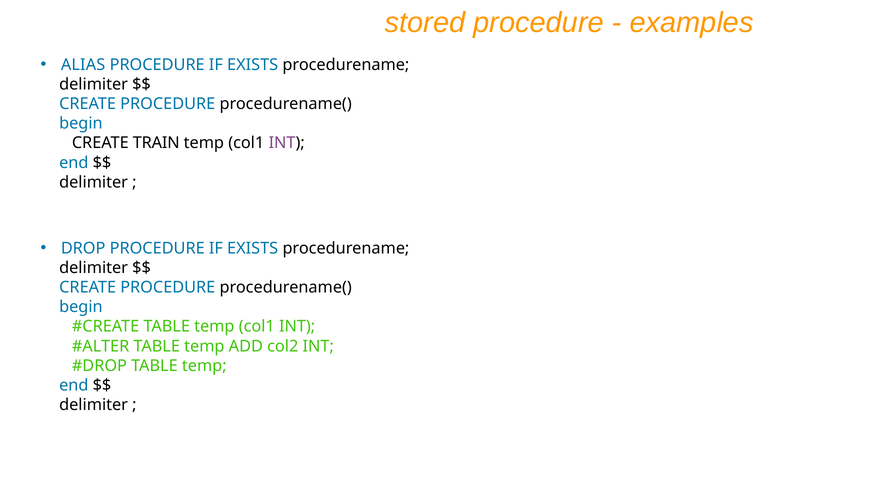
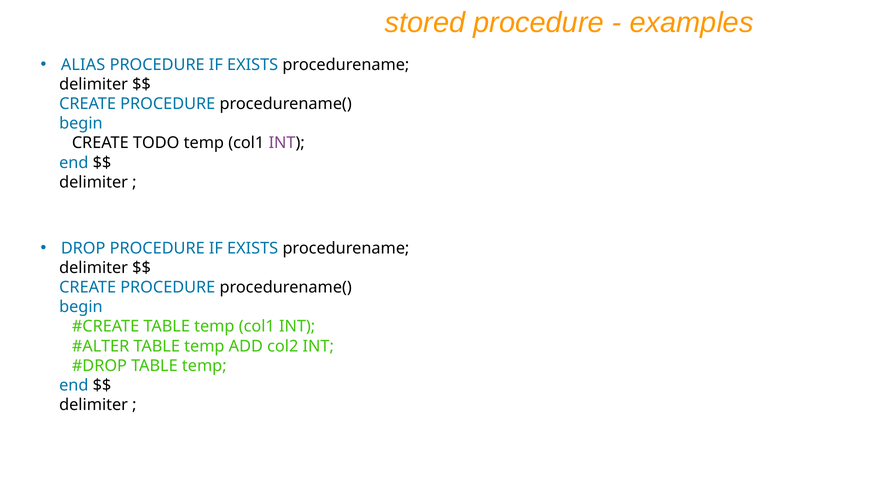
TRAIN: TRAIN -> TODO
